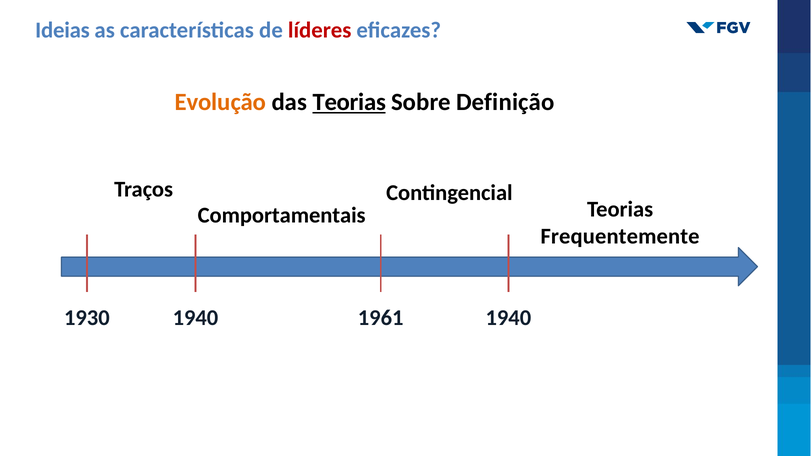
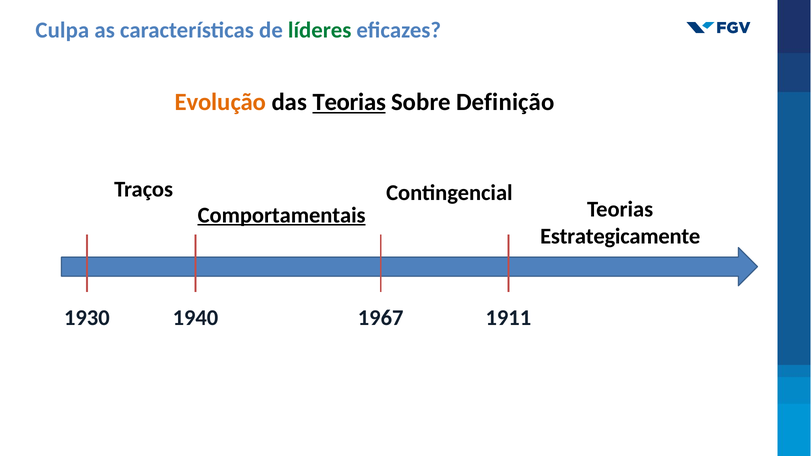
Ideias: Ideias -> Culpa
líderes colour: red -> green
Comportamentais underline: none -> present
Frequentemente: Frequentemente -> Estrategicamente
1961: 1961 -> 1967
1930 1940: 1940 -> 1911
